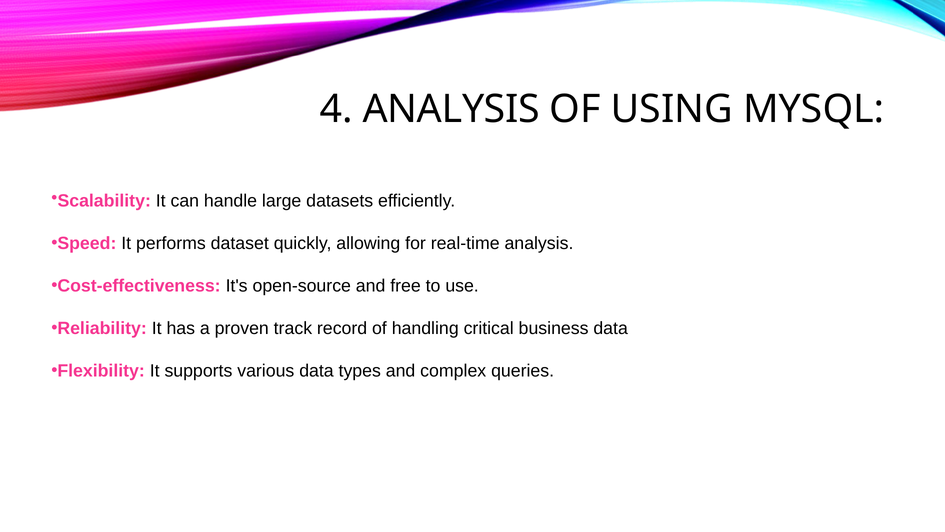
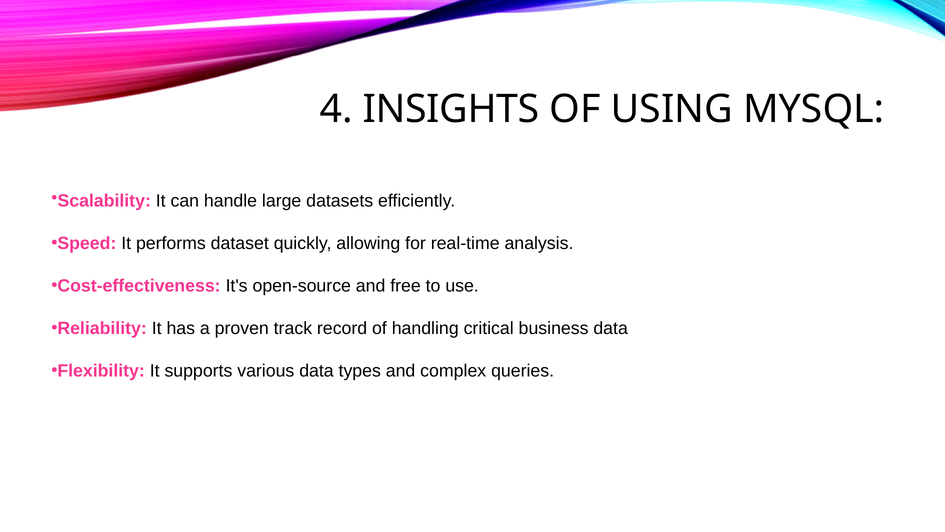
4 ANALYSIS: ANALYSIS -> INSIGHTS
